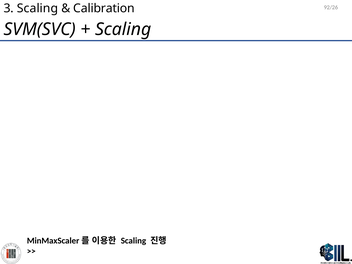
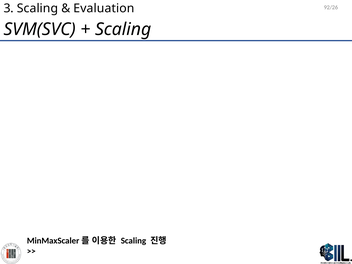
Calibration: Calibration -> Evaluation
